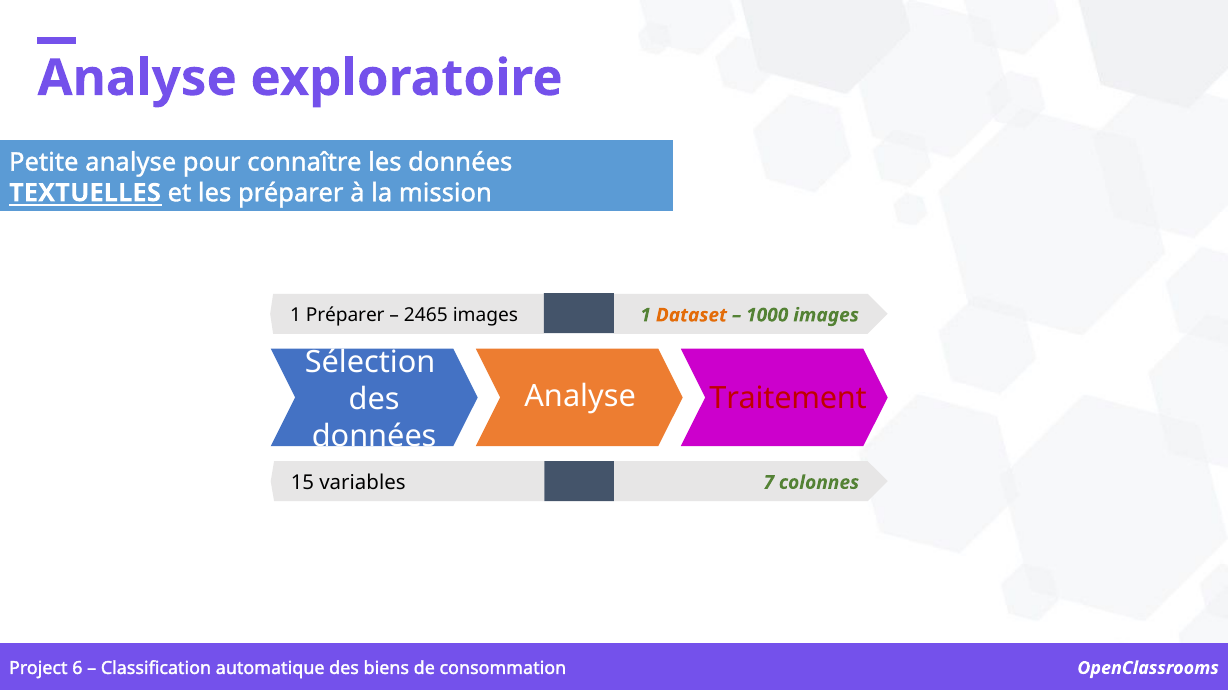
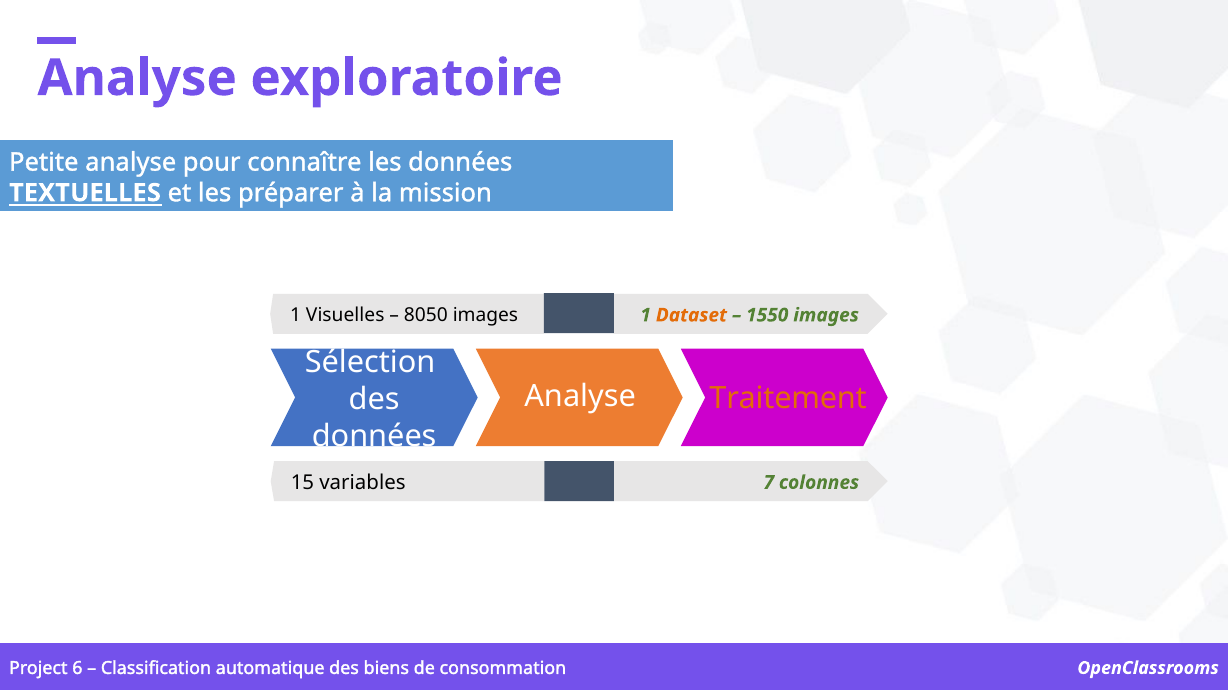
1 Préparer: Préparer -> Visuelles
2465: 2465 -> 8050
1000: 1000 -> 1550
Traitement colour: red -> orange
